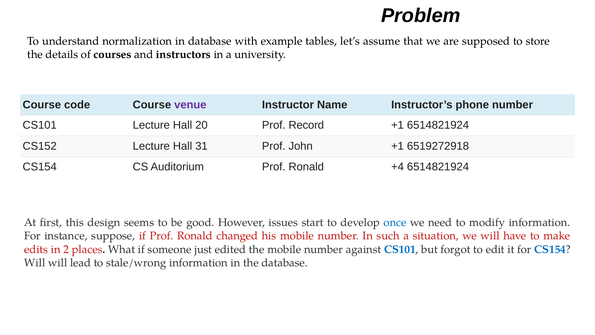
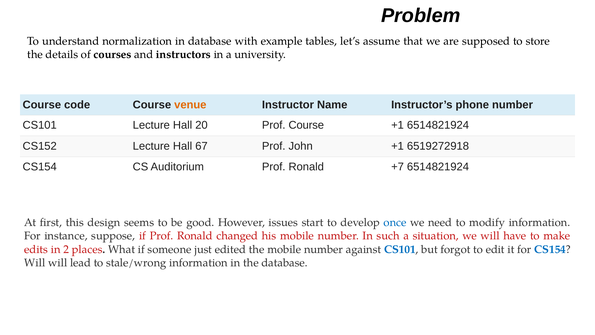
venue colour: purple -> orange
Prof Record: Record -> Course
31: 31 -> 67
+4: +4 -> +7
